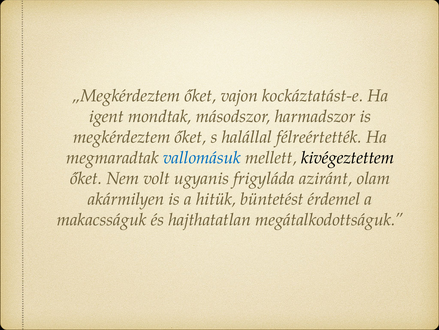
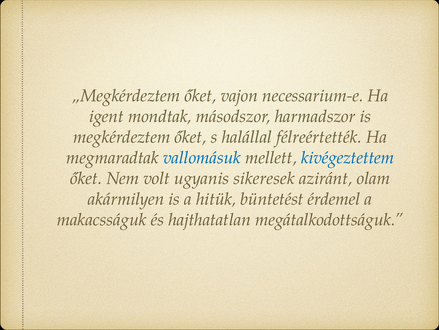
kockáztatást-e: kockáztatást-e -> necessarium-e
kivégeztettem colour: black -> blue
frigyláda: frigyláda -> sikeresek
